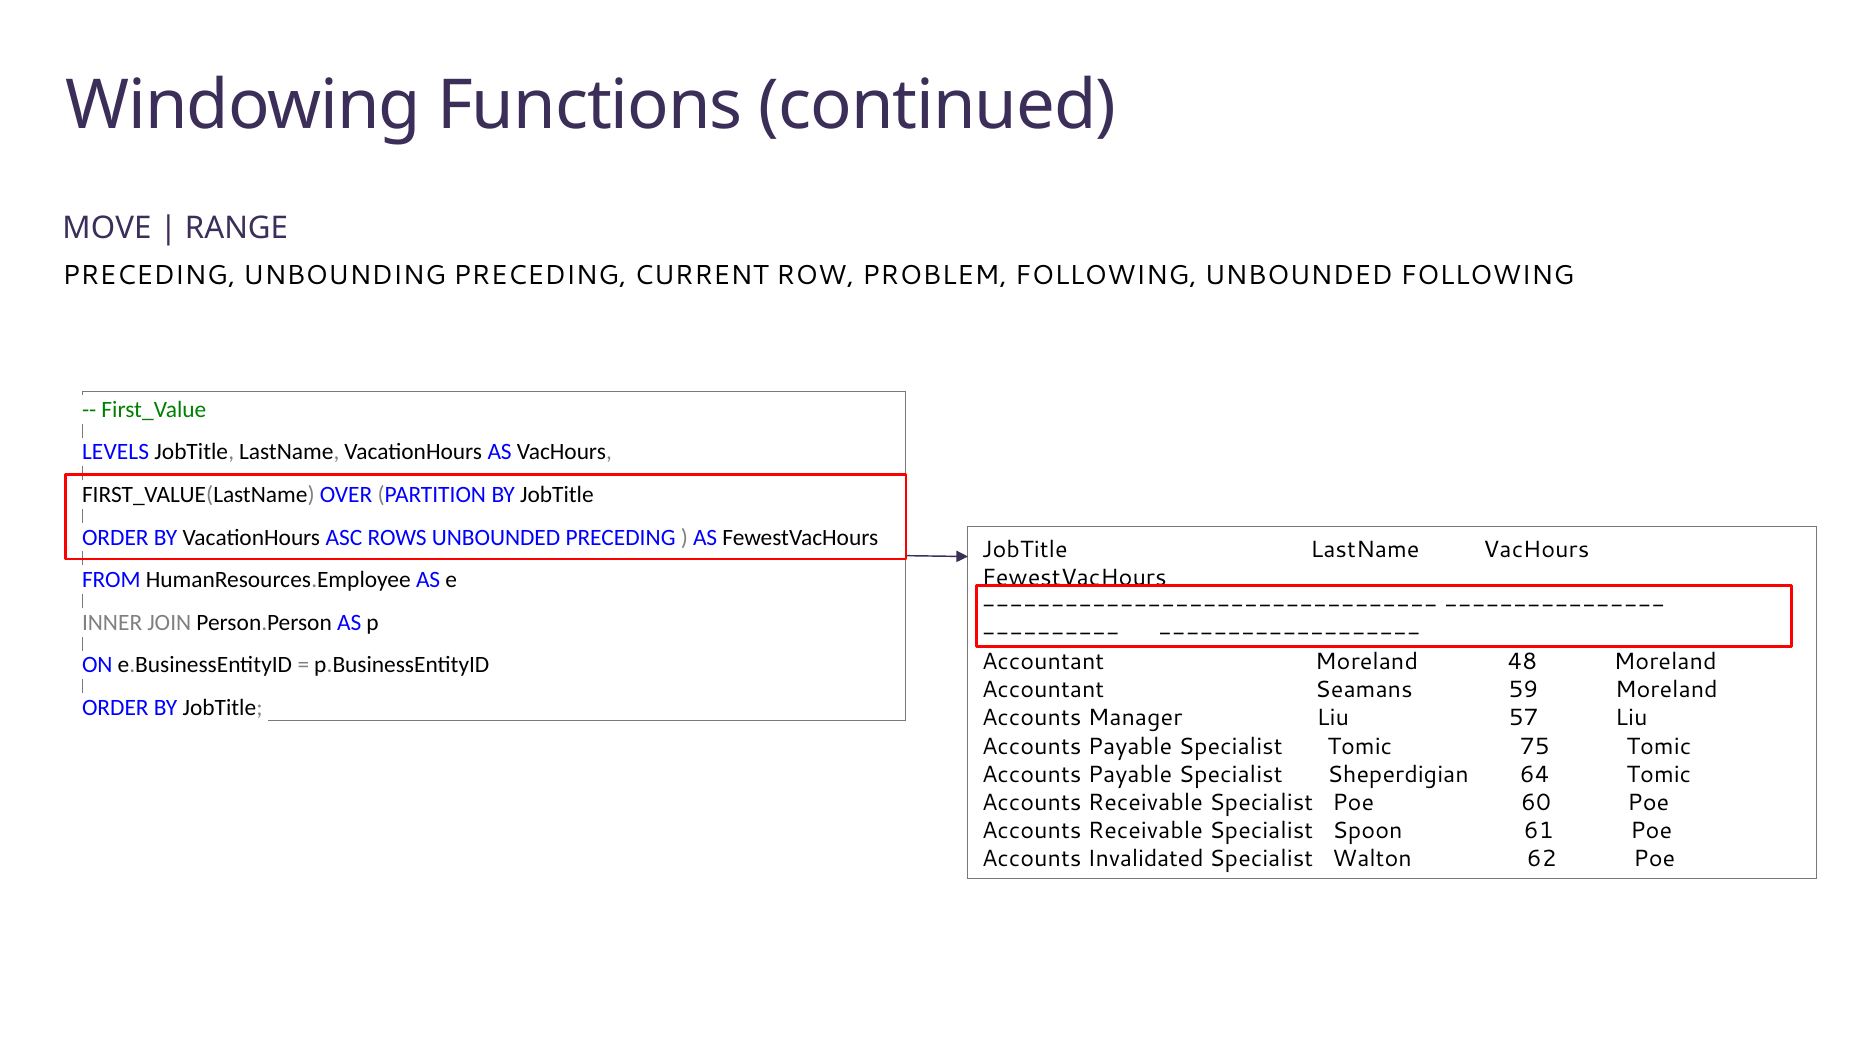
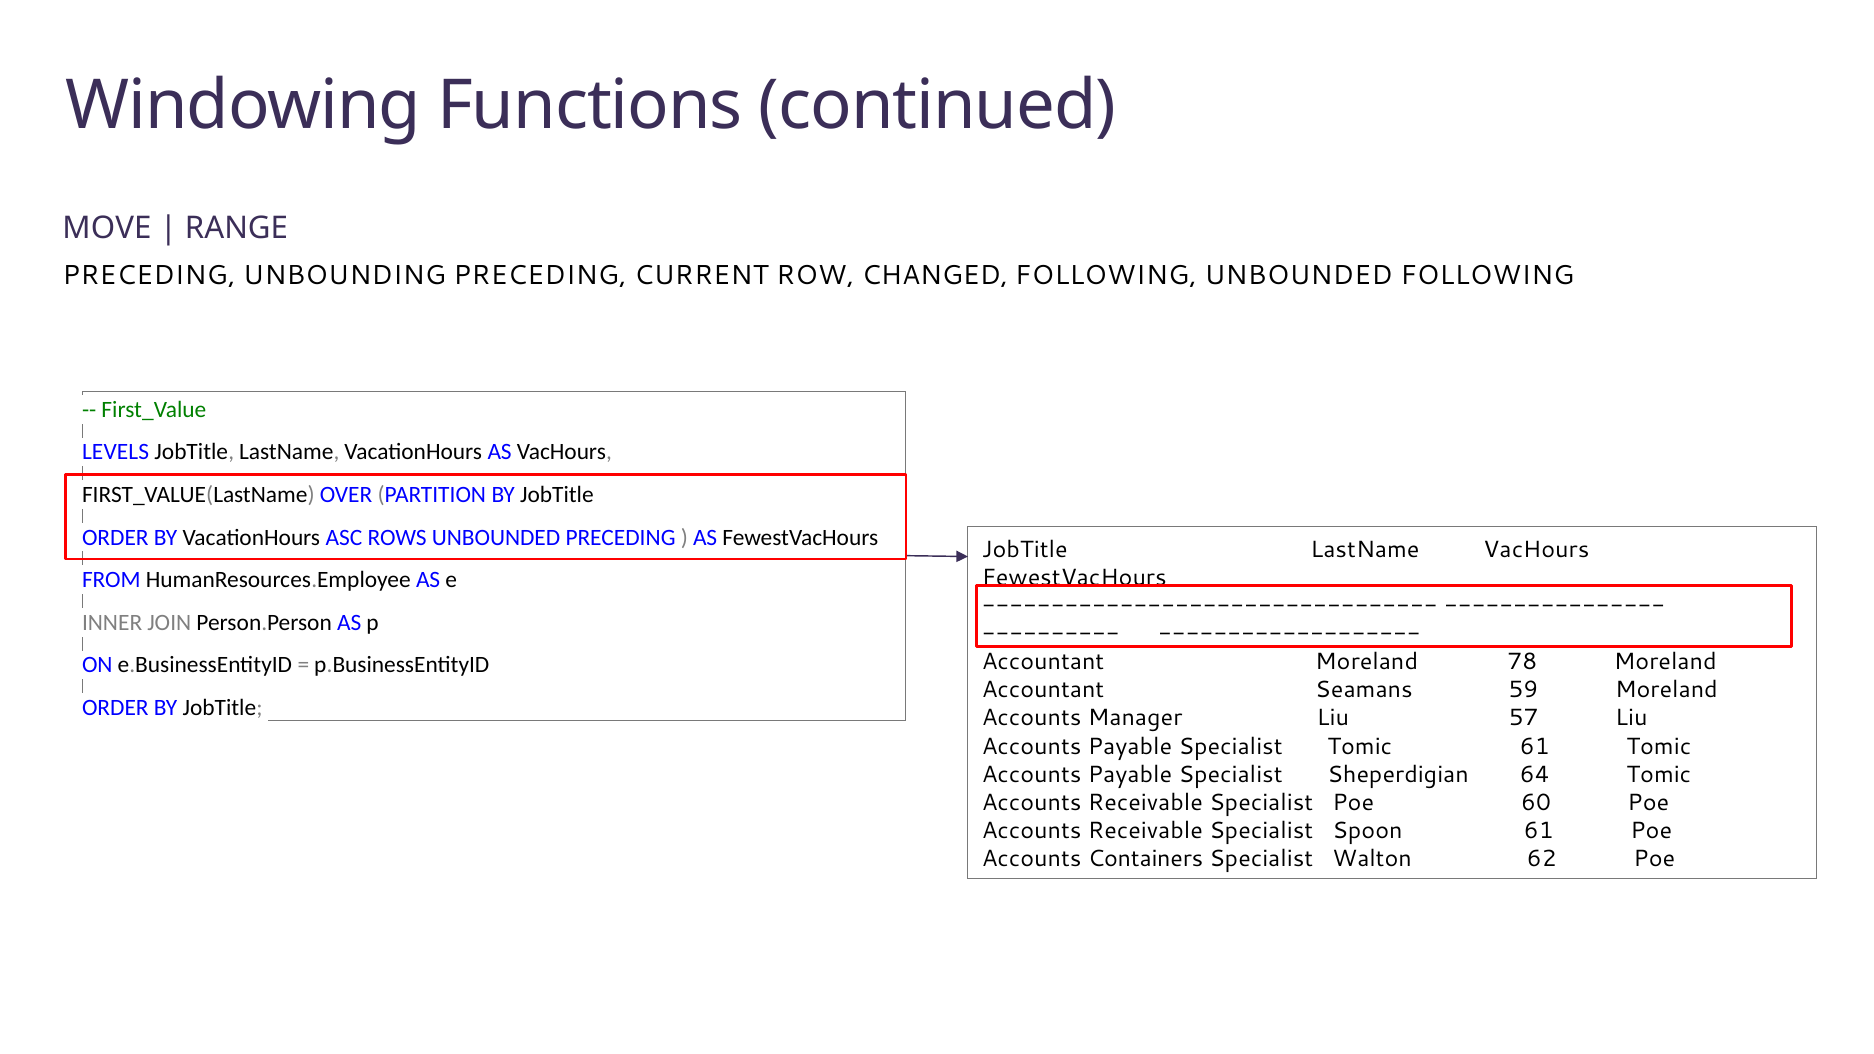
PROBLEM: PROBLEM -> CHANGED
48: 48 -> 78
Tomic 75: 75 -> 61
Invalidated: Invalidated -> Containers
